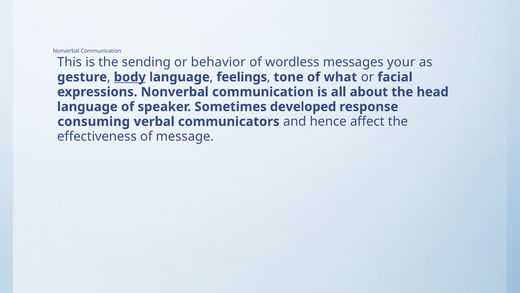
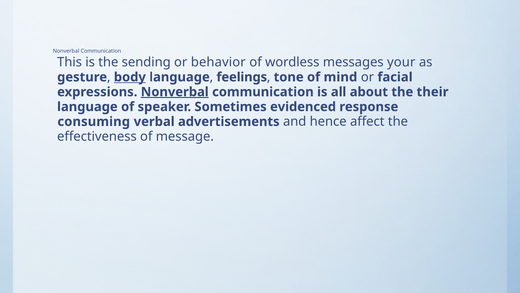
what: what -> mind
Nonverbal at (175, 92) underline: none -> present
head: head -> their
developed: developed -> evidenced
communicators: communicators -> advertisements
